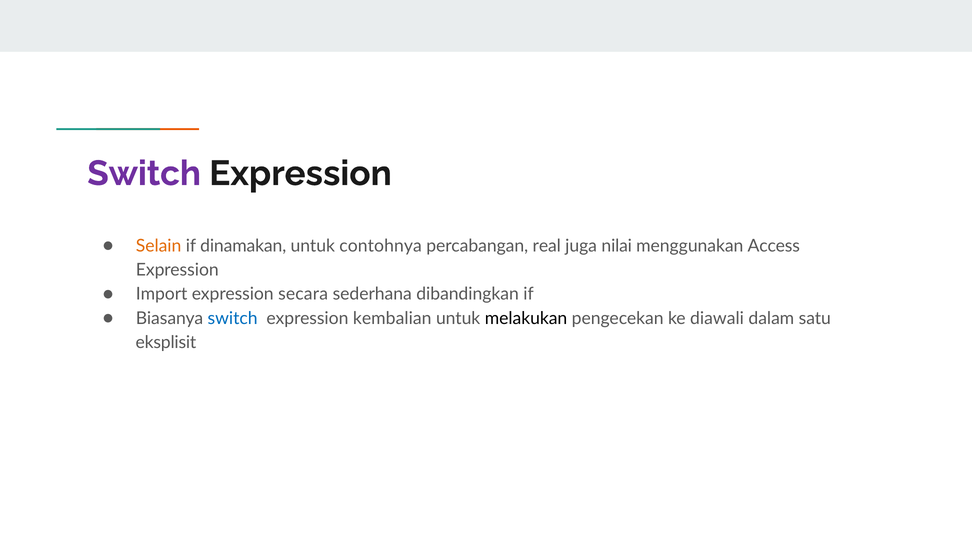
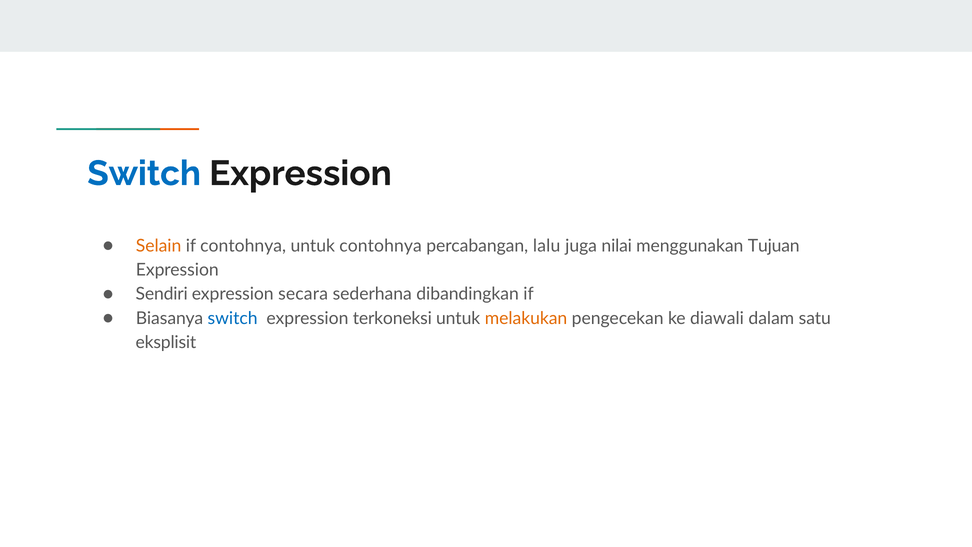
Switch at (144, 173) colour: purple -> blue
if dinamakan: dinamakan -> contohnya
real: real -> lalu
Access: Access -> Tujuan
Import: Import -> Sendiri
kembalian: kembalian -> terkoneksi
melakukan colour: black -> orange
